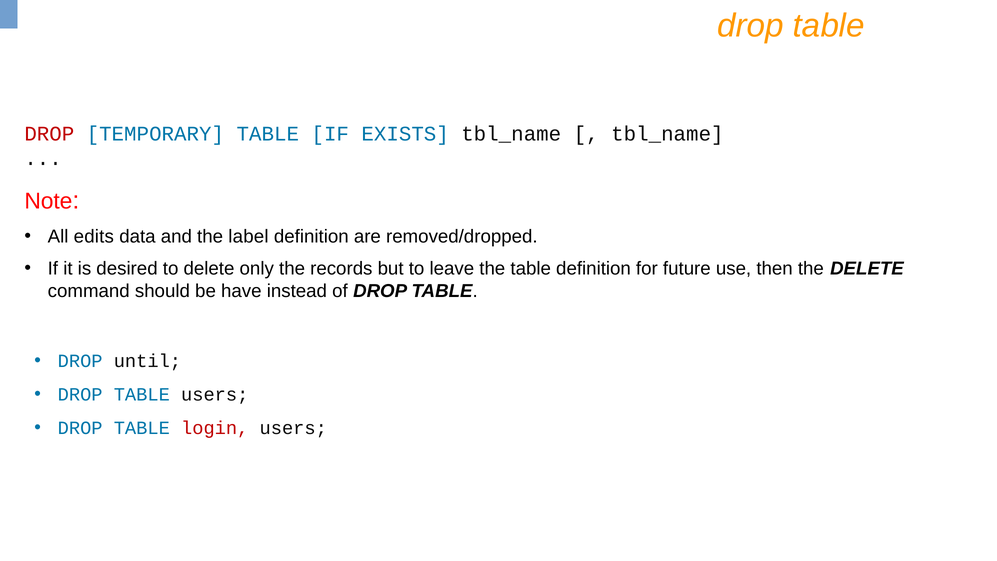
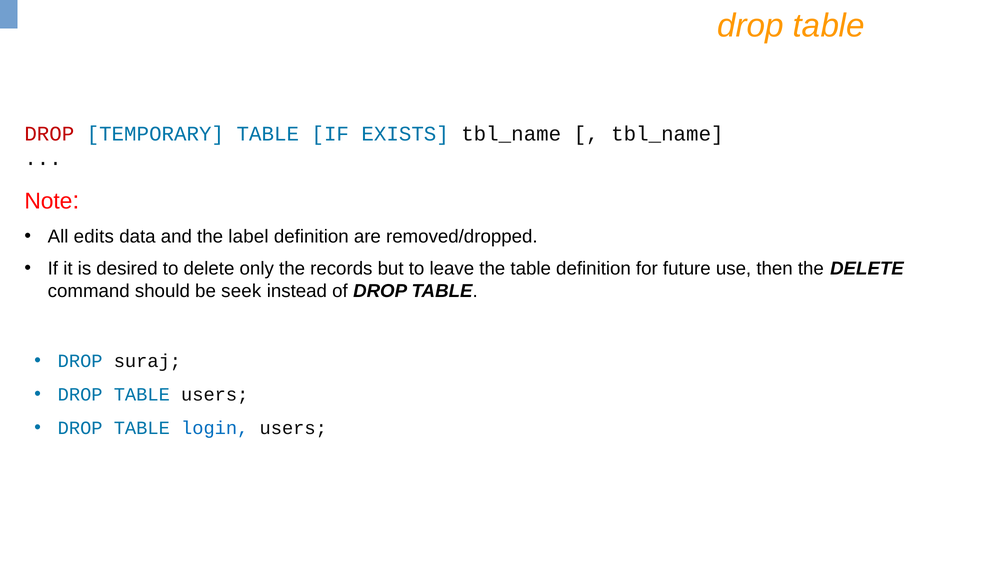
have: have -> seek
until: until -> suraj
login colour: red -> blue
